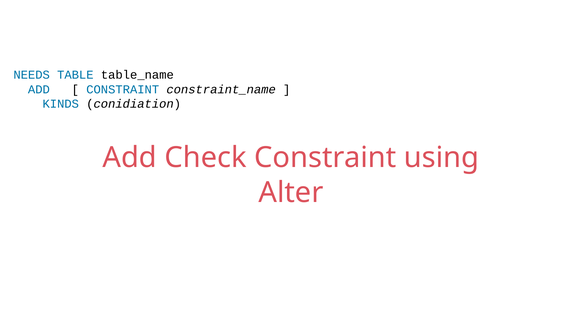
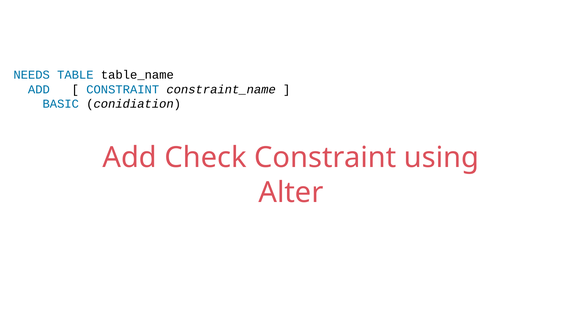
KINDS: KINDS -> BASIC
